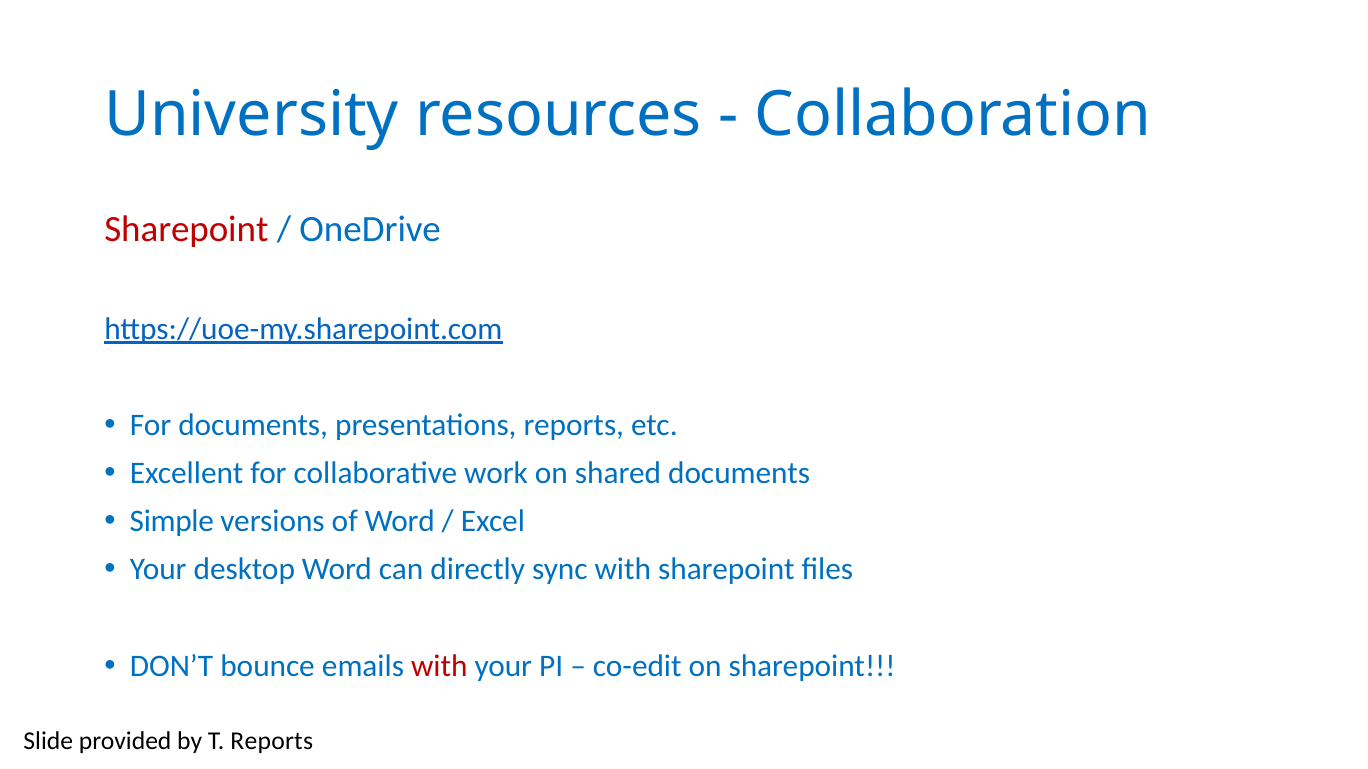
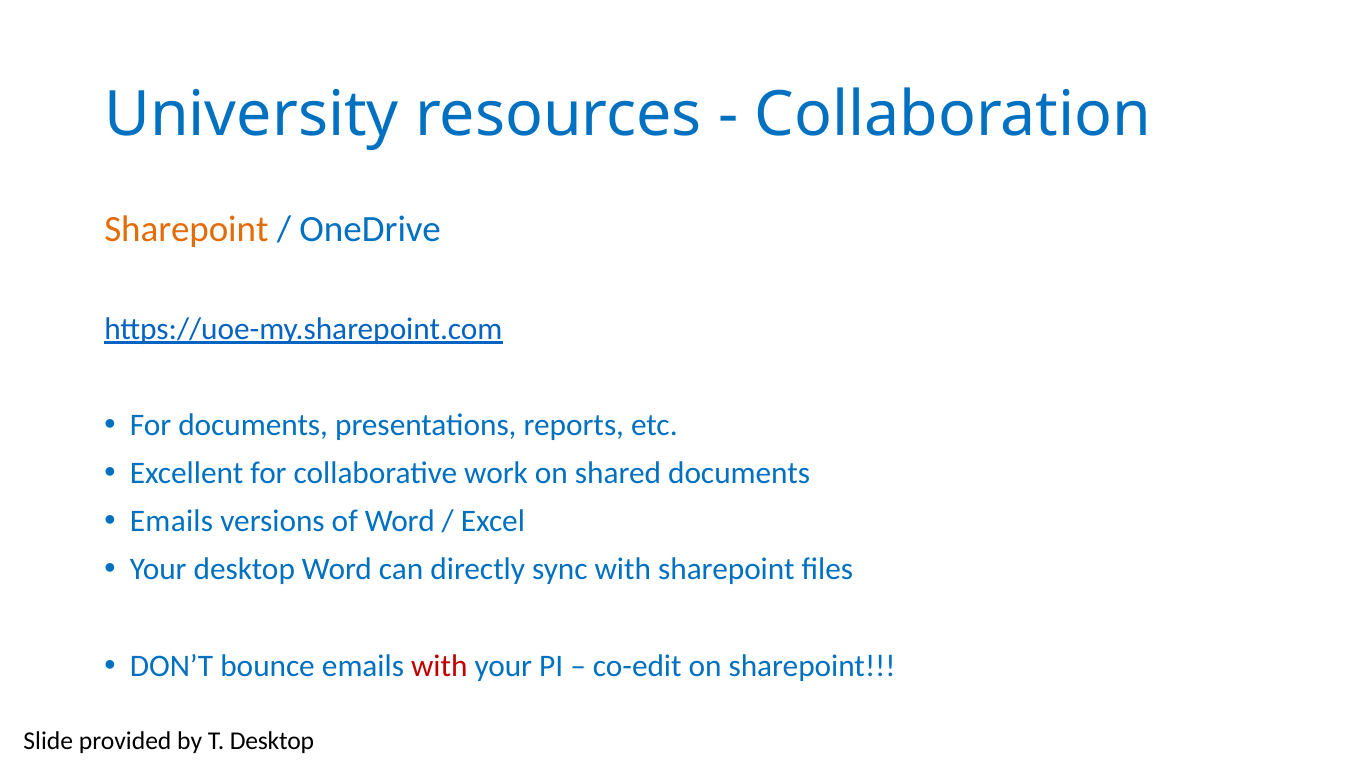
Sharepoint at (186, 230) colour: red -> orange
Simple at (172, 522): Simple -> Emails
T Reports: Reports -> Desktop
